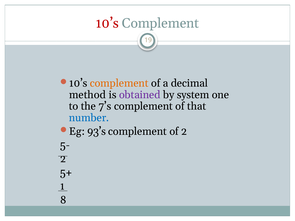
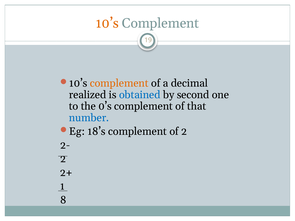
10’s at (107, 23) colour: red -> orange
method: method -> realized
obtained colour: purple -> blue
system: system -> second
7’s: 7’s -> 0’s
93’s: 93’s -> 18’s
5-: 5- -> 2-
5+: 5+ -> 2+
